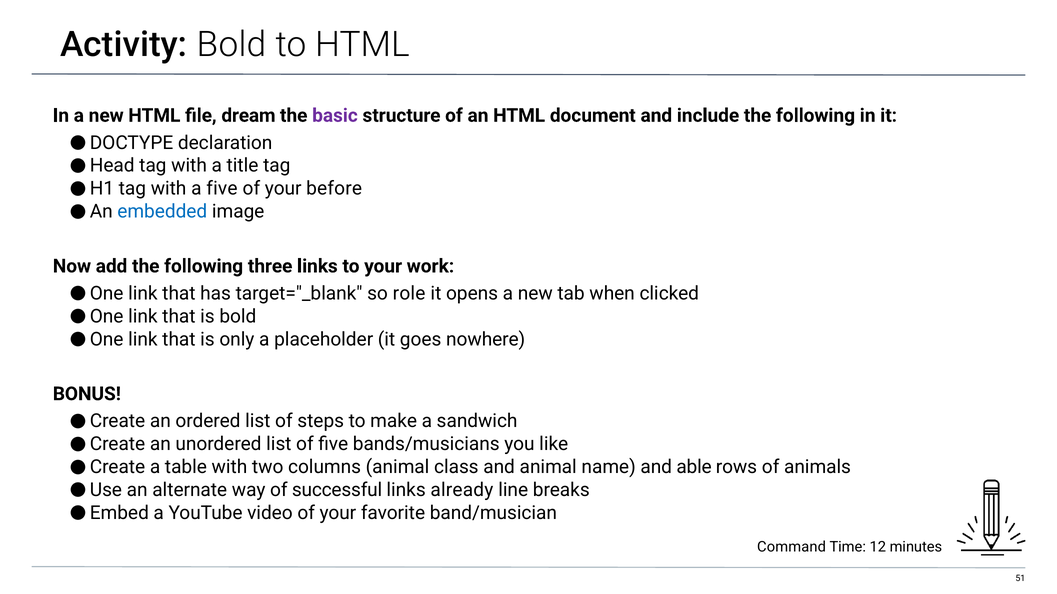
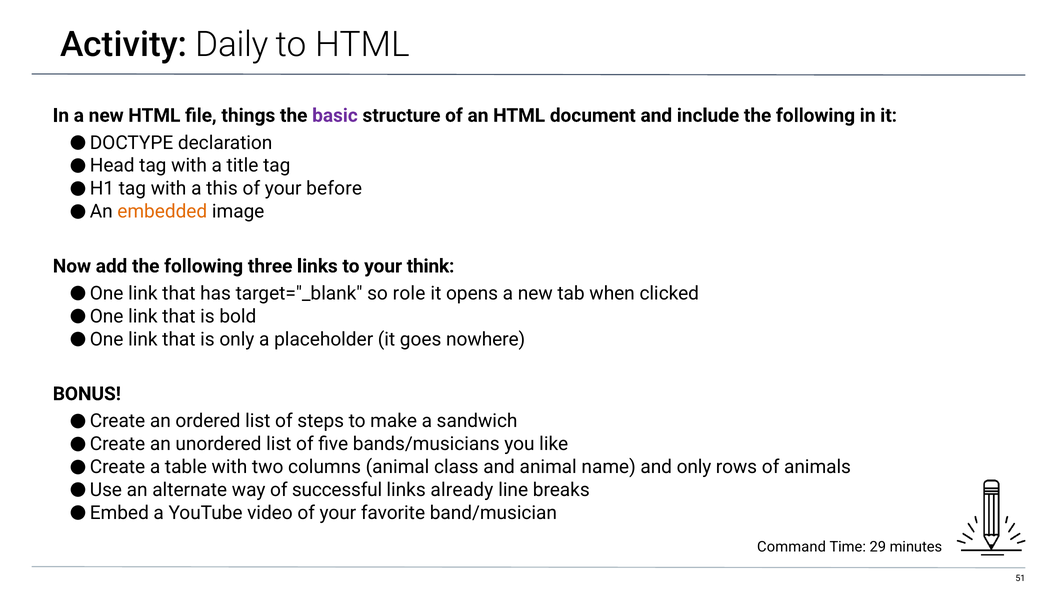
Activity Bold: Bold -> Daily
dream: dream -> things
a five: five -> this
embedded colour: blue -> orange
work: work -> think
and able: able -> only
12: 12 -> 29
